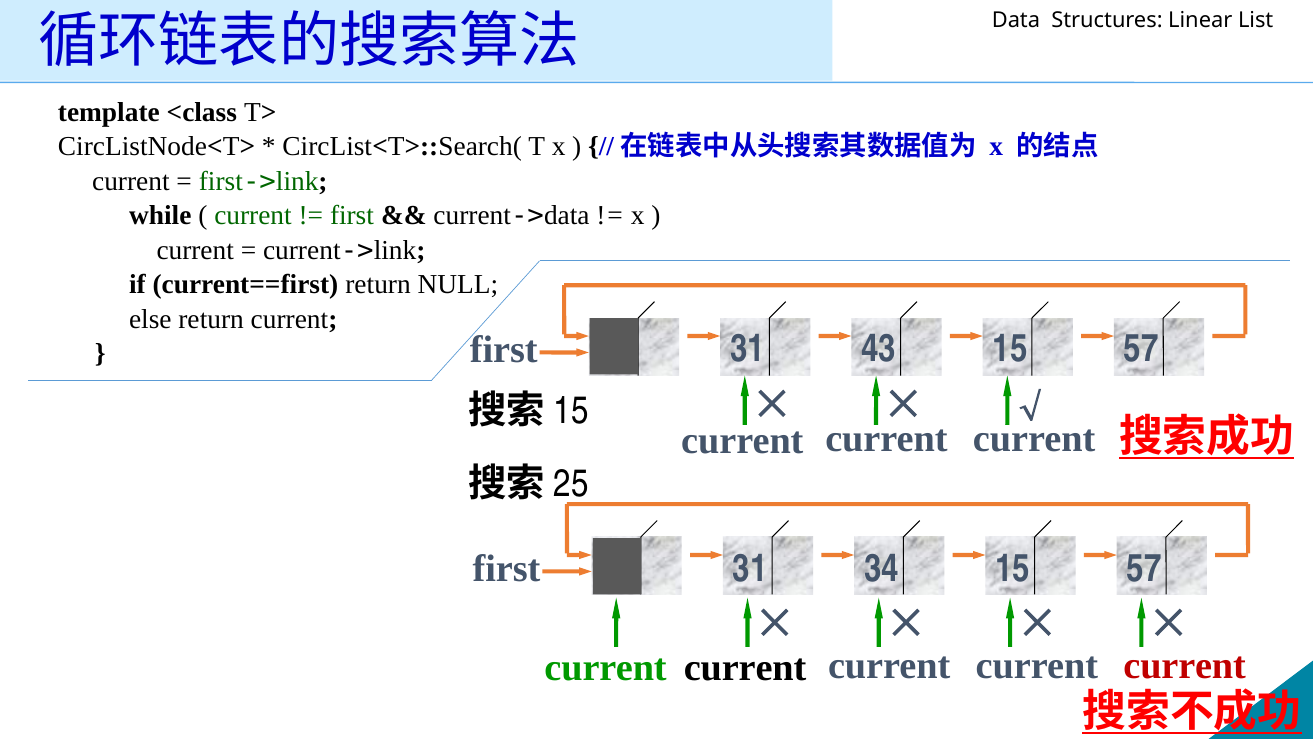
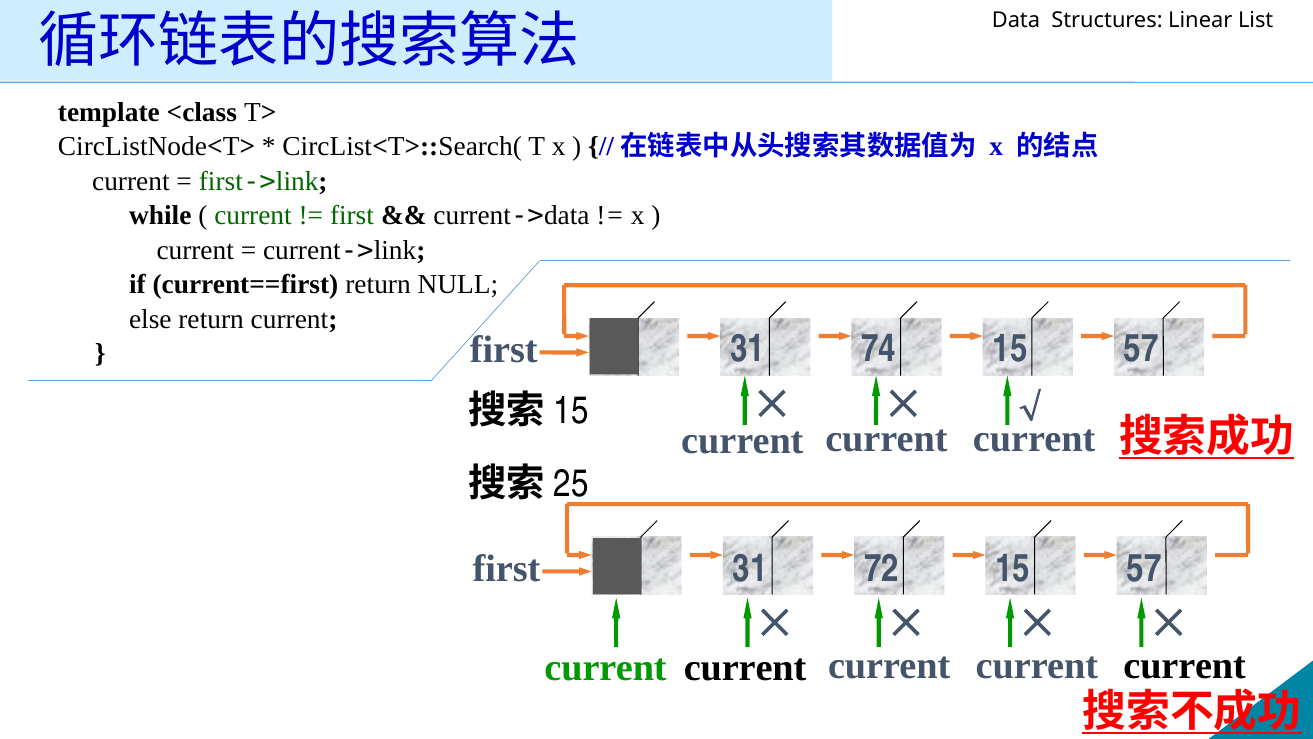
43: 43 -> 74
34: 34 -> 72
current at (1185, 666) colour: red -> black
